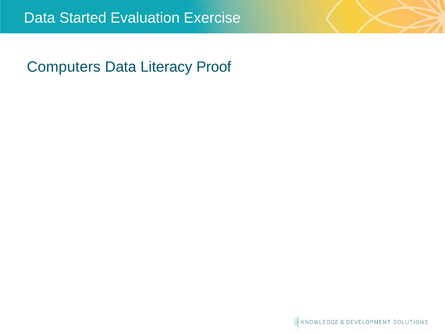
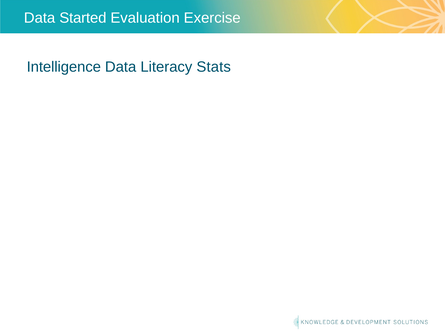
Computers: Computers -> Intelligence
Proof: Proof -> Stats
